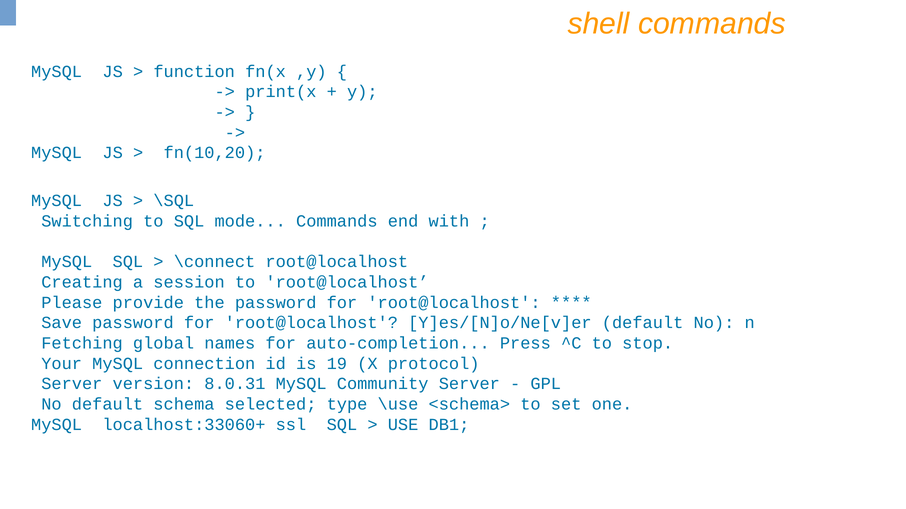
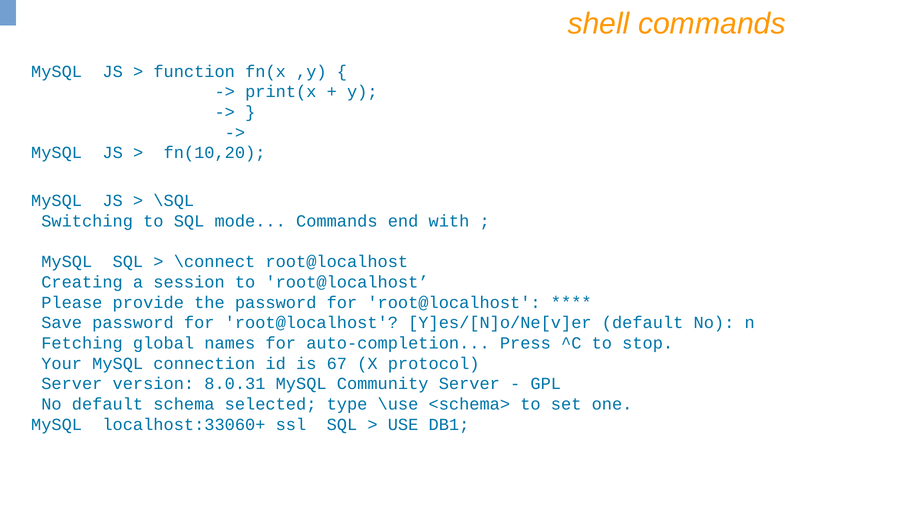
19: 19 -> 67
